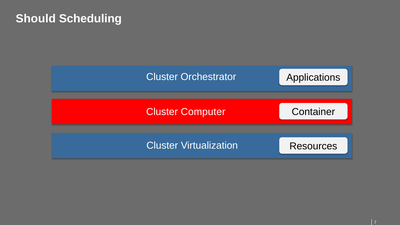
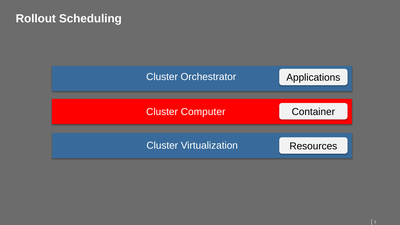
Should: Should -> Rollout
